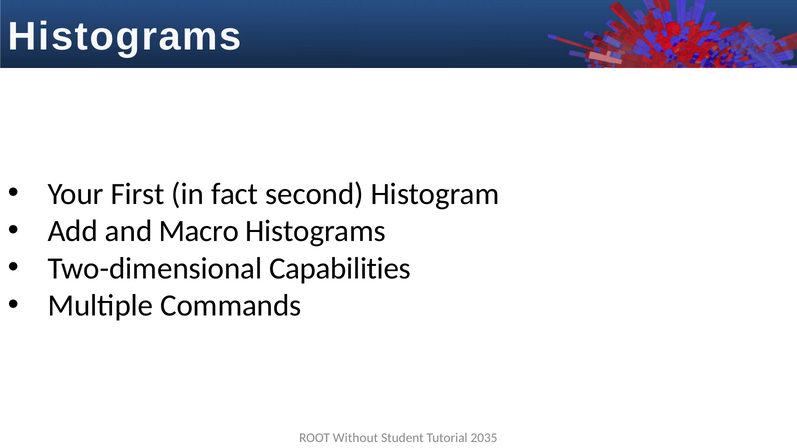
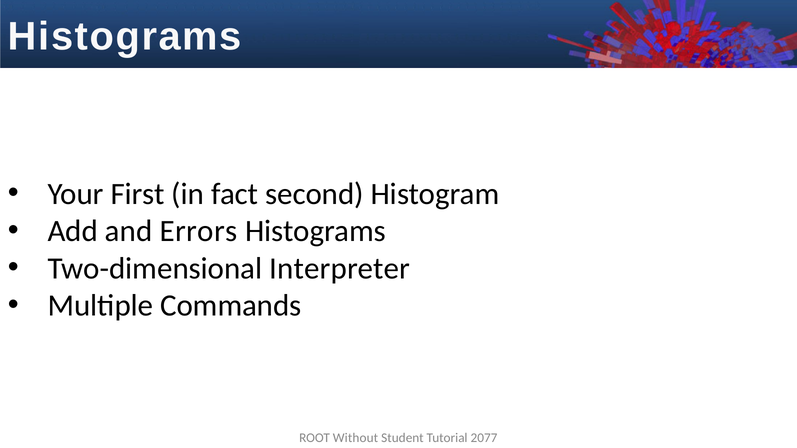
Macro: Macro -> Errors
Capabilities: Capabilities -> Interpreter
2035: 2035 -> 2077
